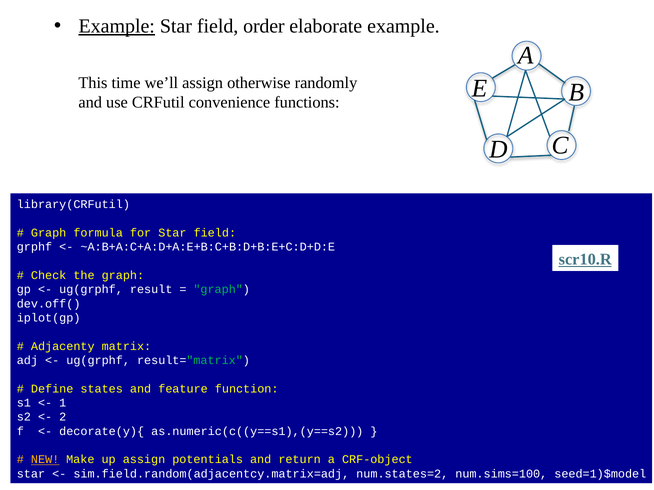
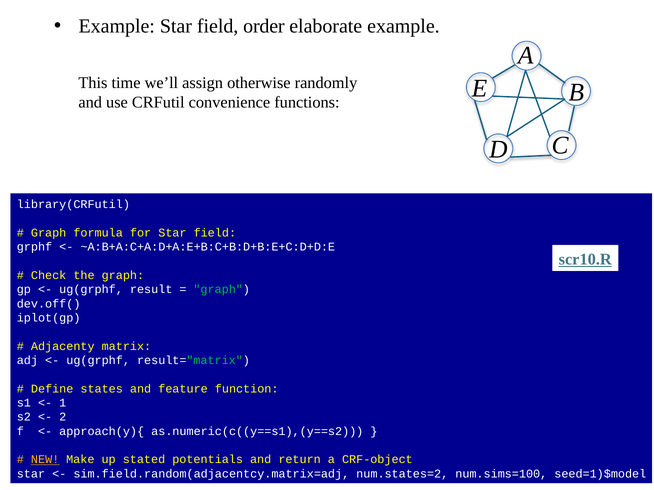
Example at (117, 26) underline: present -> none
decorate(y){: decorate(y){ -> approach(y){
up assign: assign -> stated
